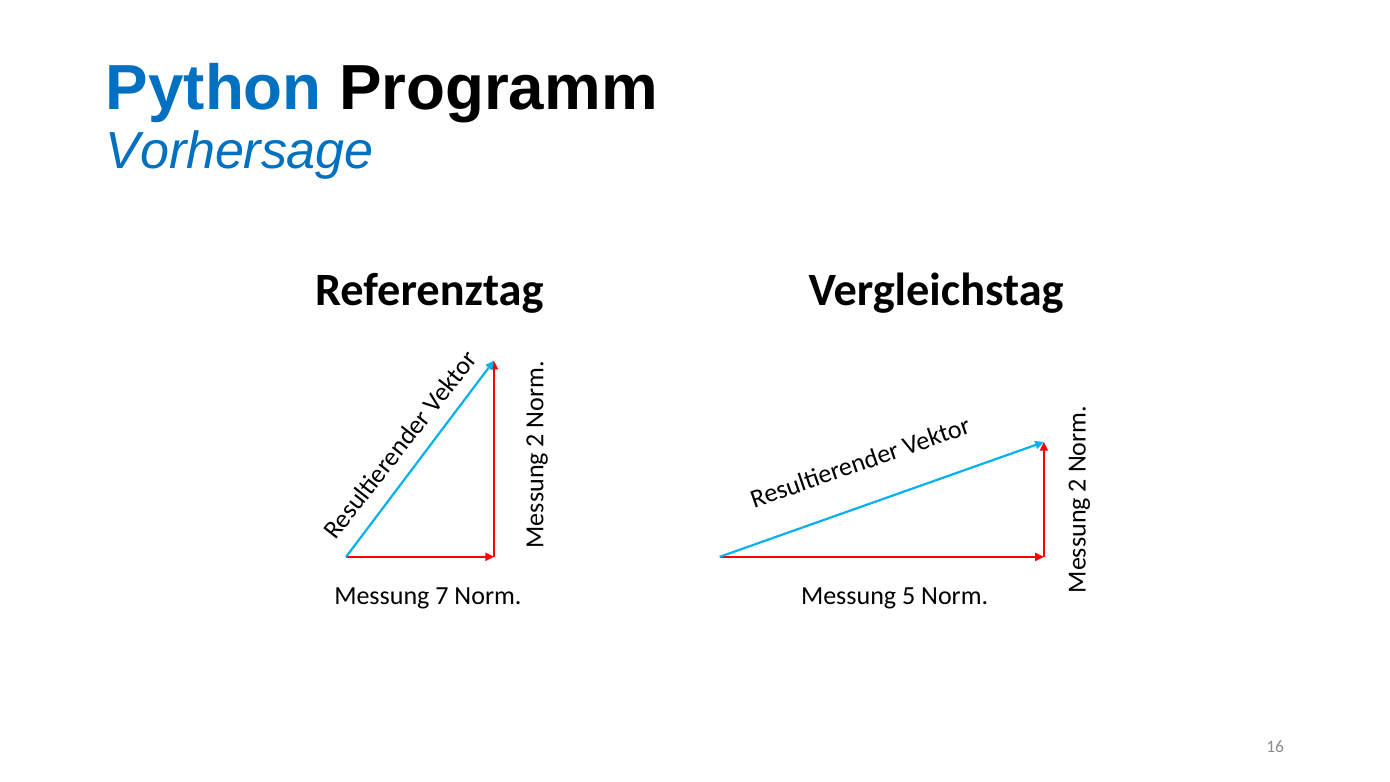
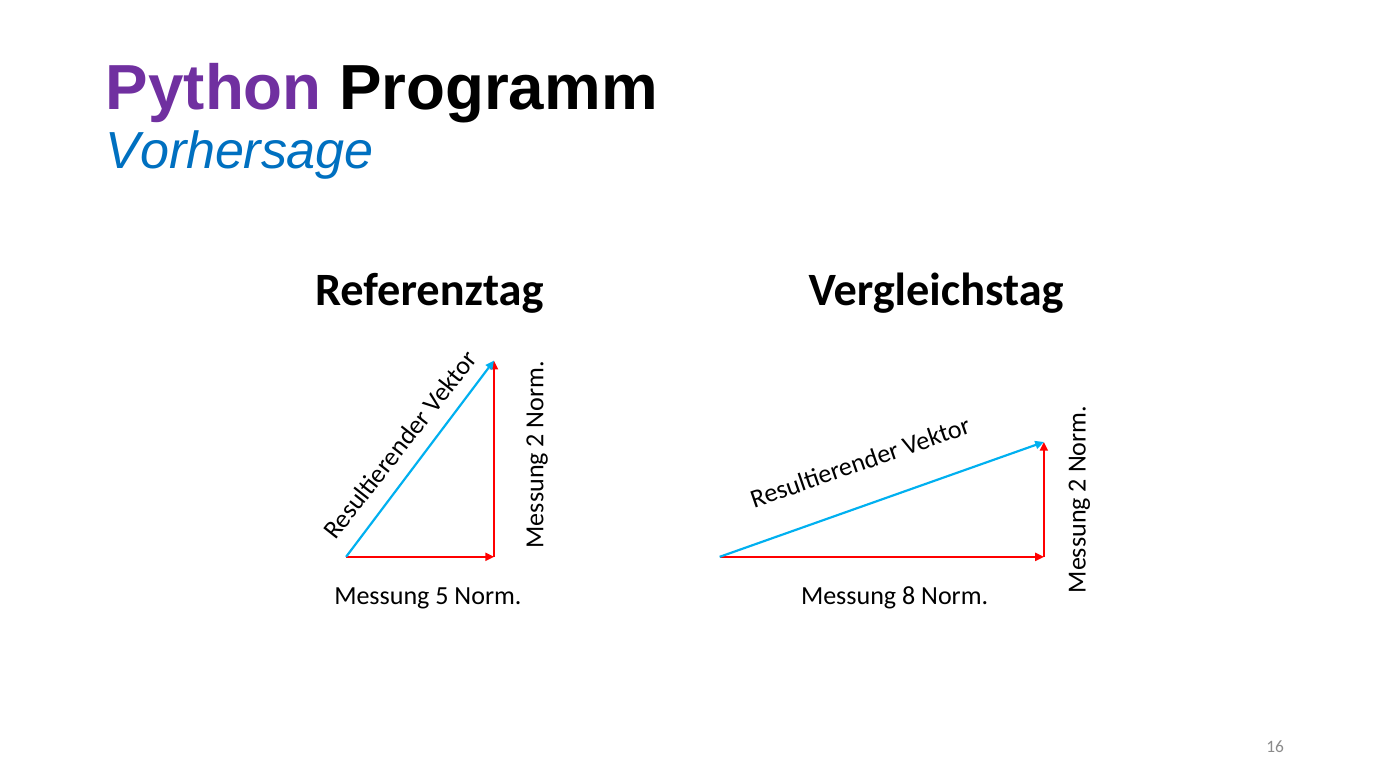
Python colour: blue -> purple
7: 7 -> 5
5: 5 -> 8
